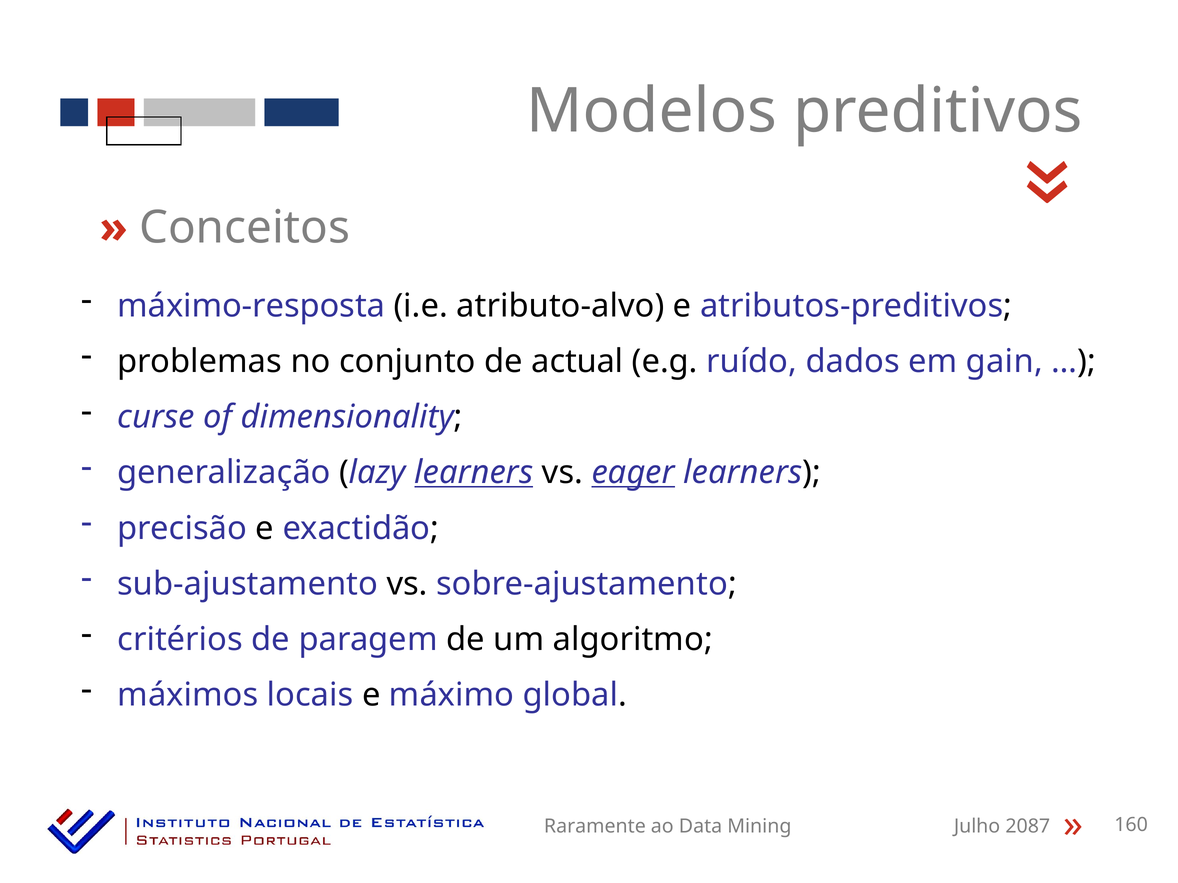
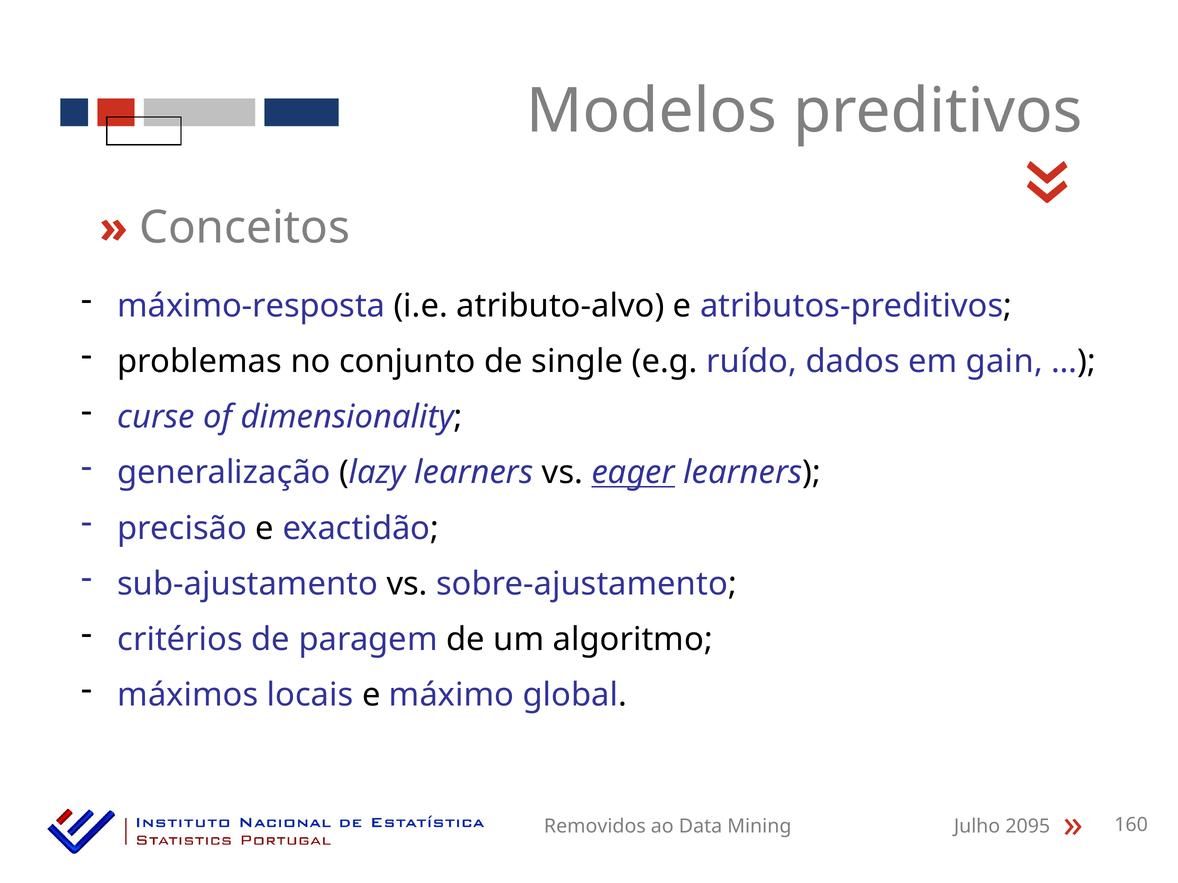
actual: actual -> single
learners at (474, 473) underline: present -> none
Raramente: Raramente -> Removidos
2087: 2087 -> 2095
